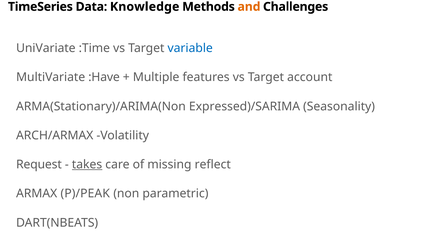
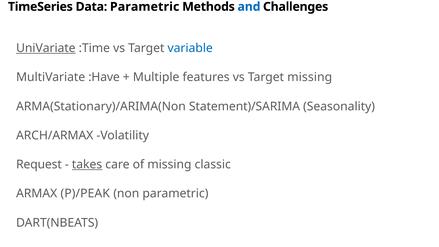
Data Knowledge: Knowledge -> Parametric
and colour: orange -> blue
UniVariate underline: none -> present
Target account: account -> missing
Expressed)/SARIMA: Expressed)/SARIMA -> Statement)/SARIMA
reflect: reflect -> classic
